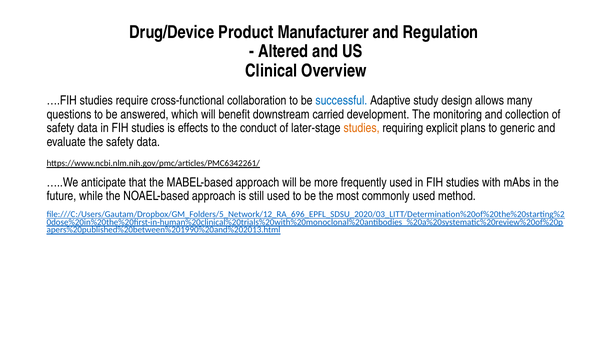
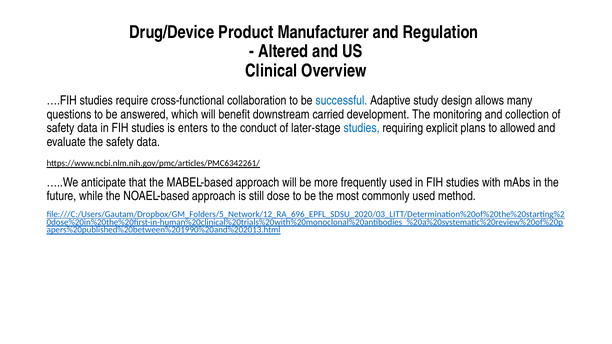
effects: effects -> enters
studies at (362, 128) colour: orange -> blue
generic: generic -> allowed
still used: used -> dose
